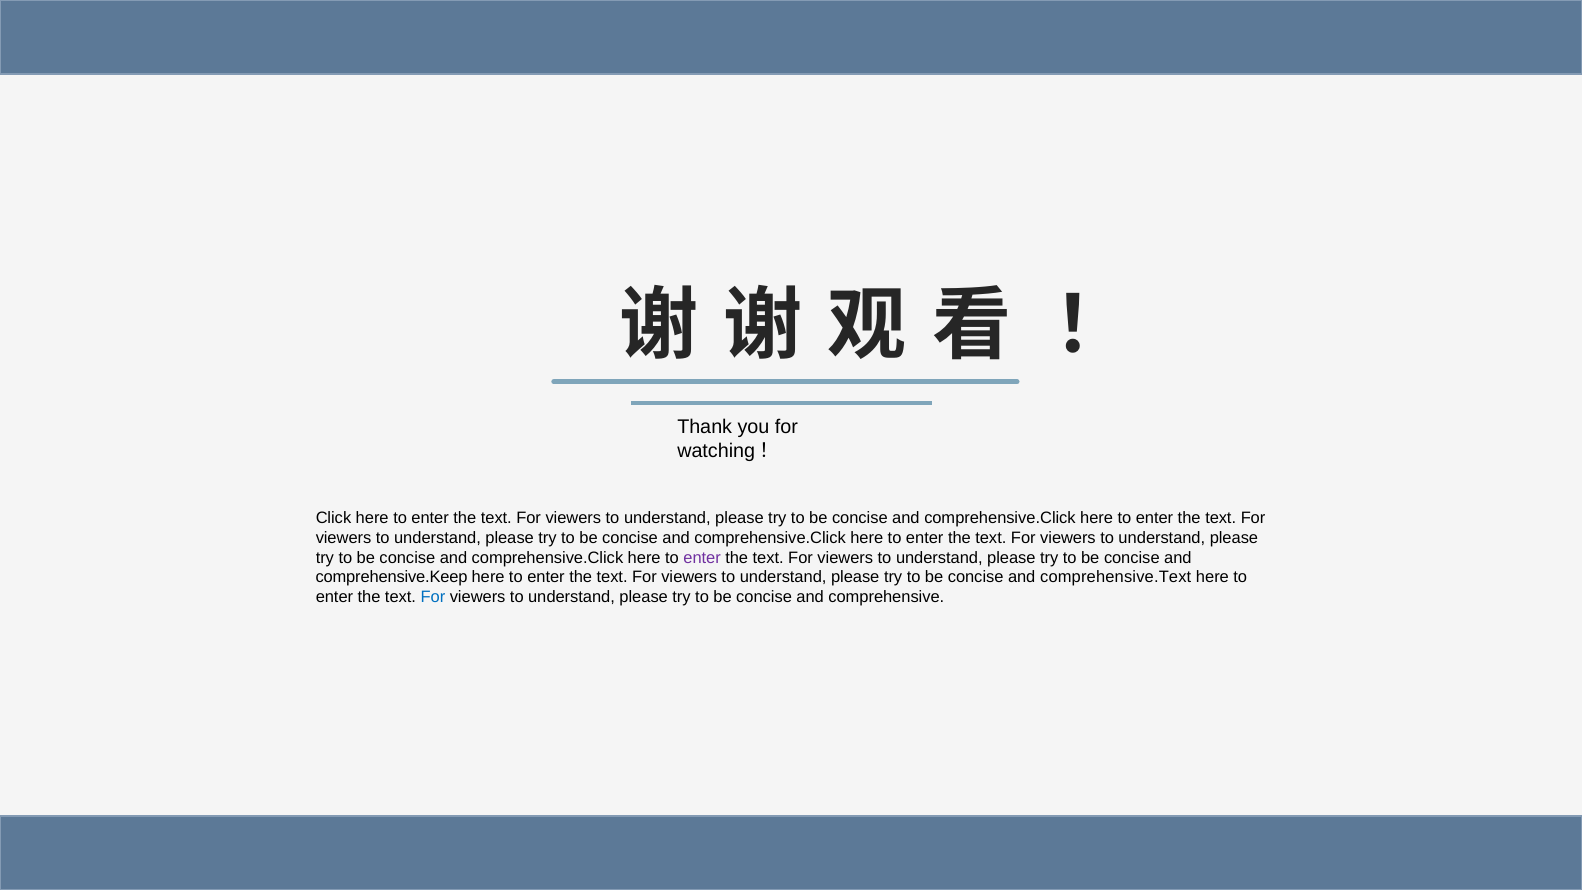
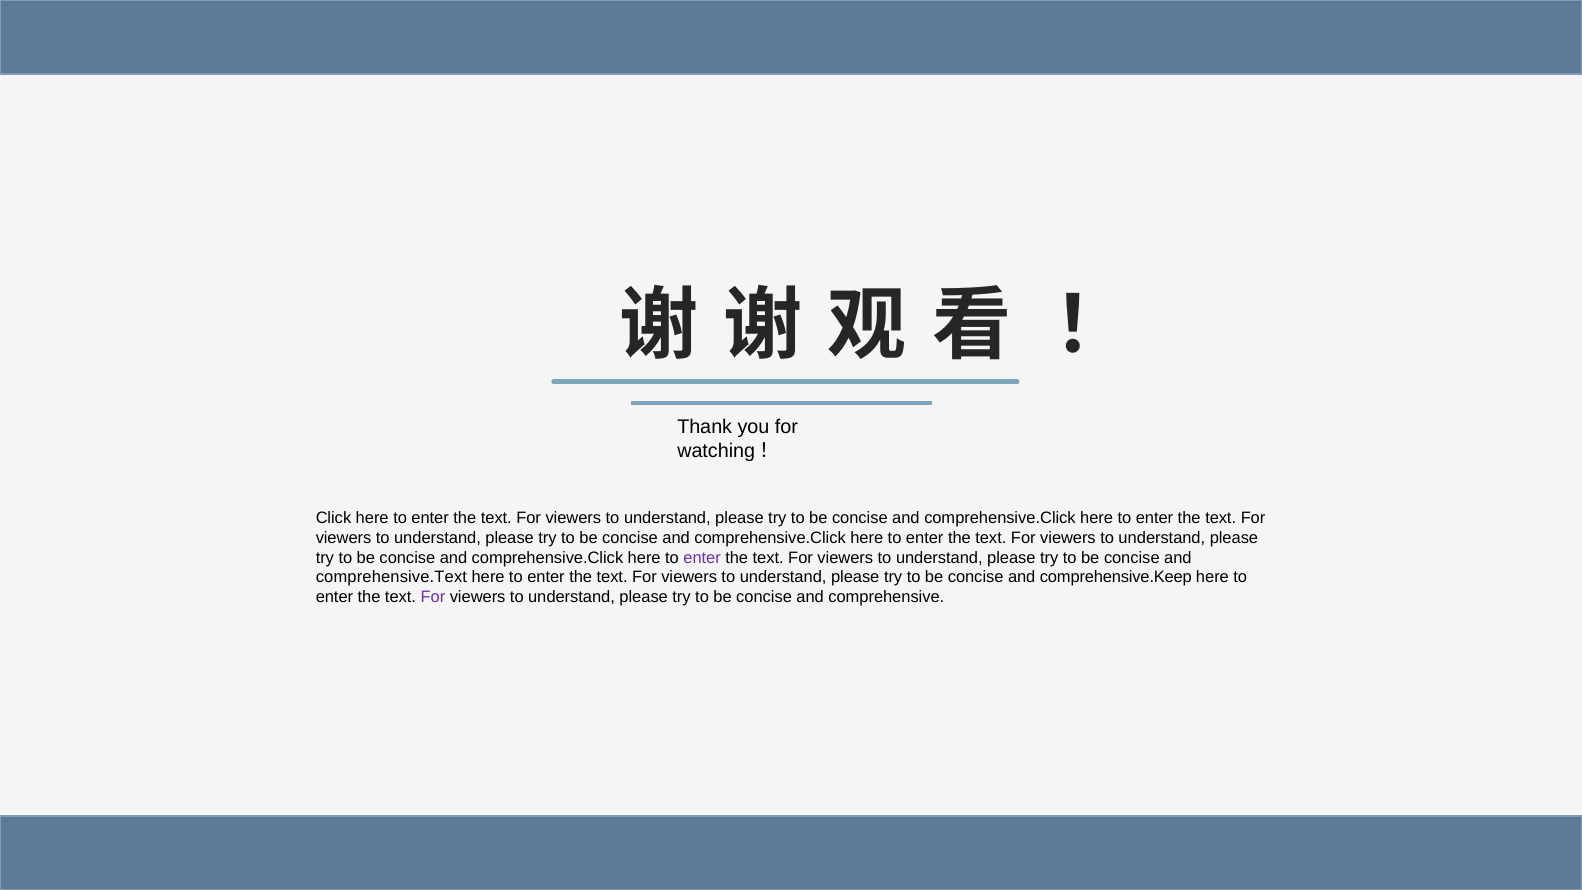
comprehensive.Keep: comprehensive.Keep -> comprehensive.Text
comprehensive.Text: comprehensive.Text -> comprehensive.Keep
For at (433, 597) colour: blue -> purple
